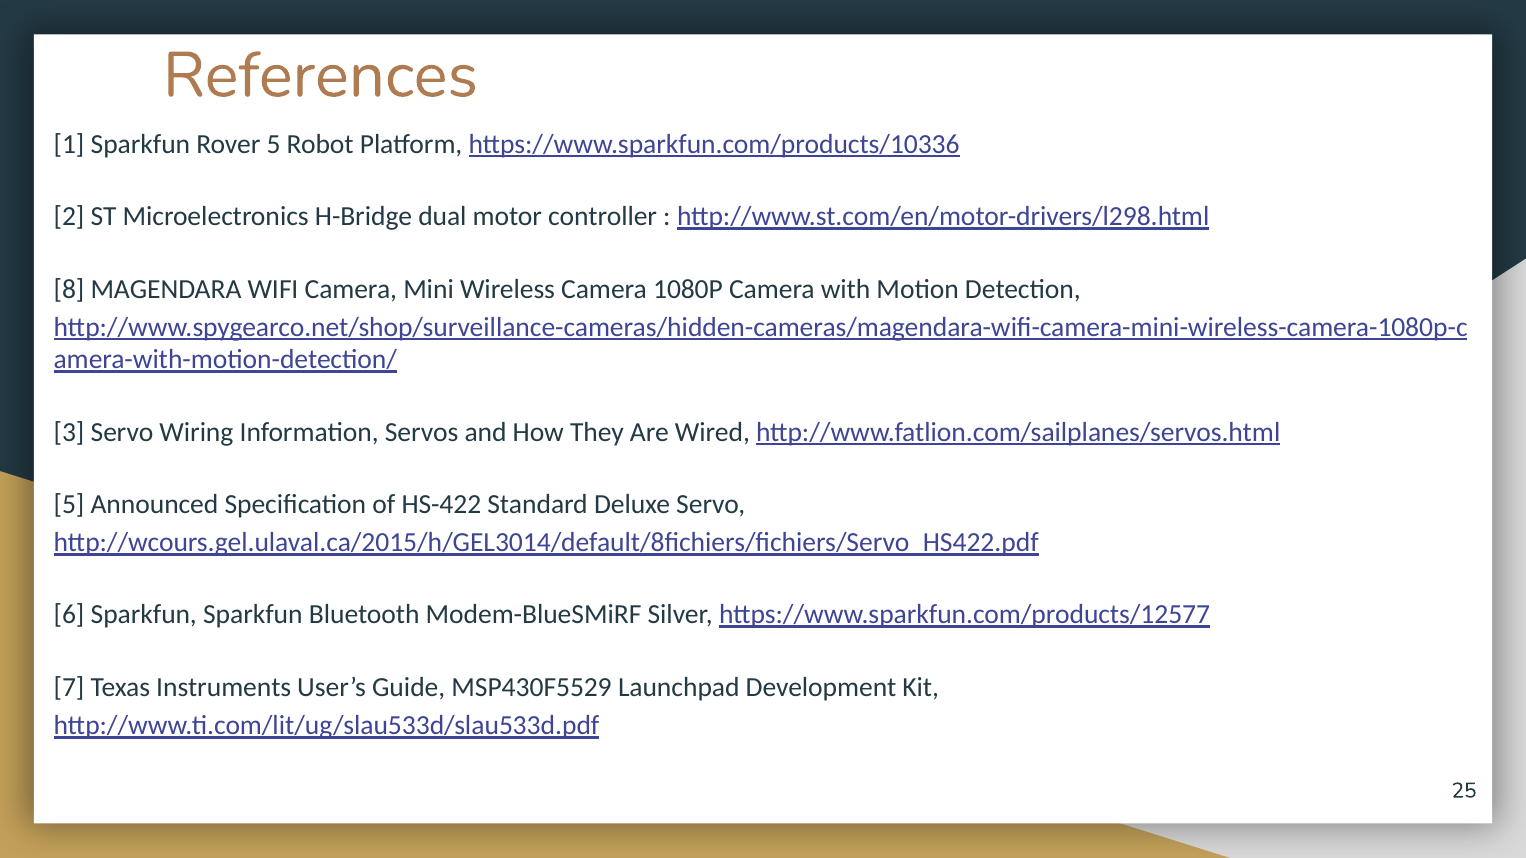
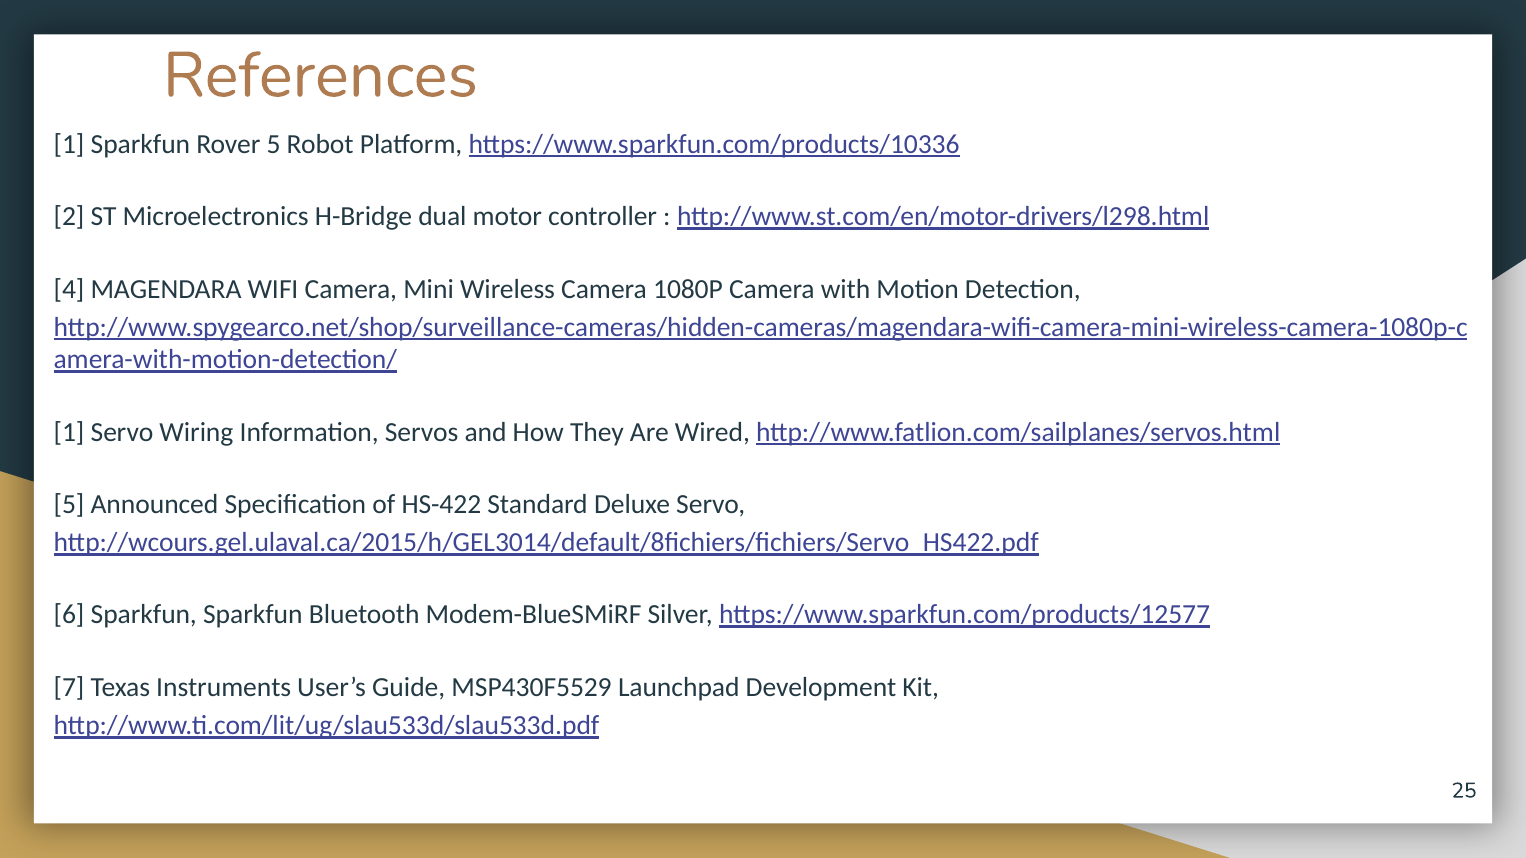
8: 8 -> 4
3 at (69, 432): 3 -> 1
